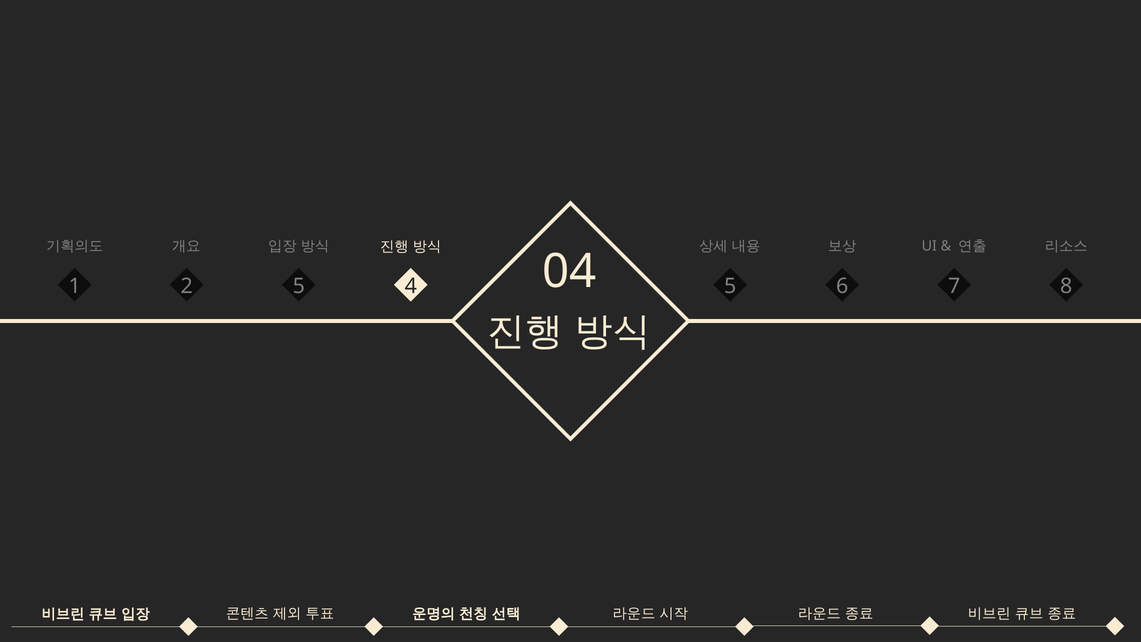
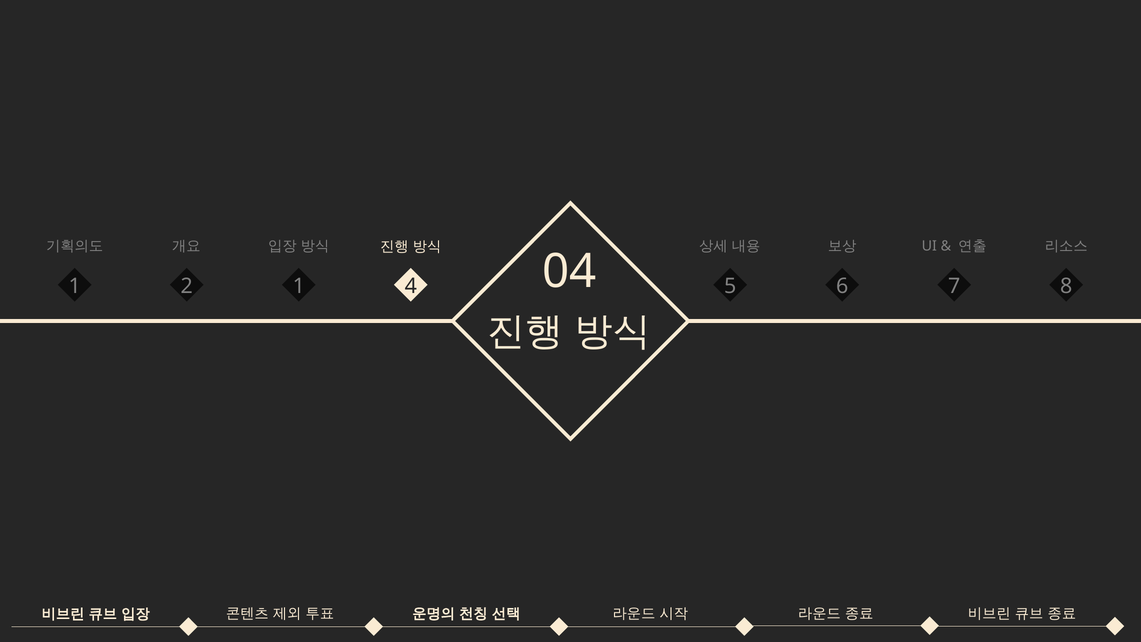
2 5: 5 -> 1
